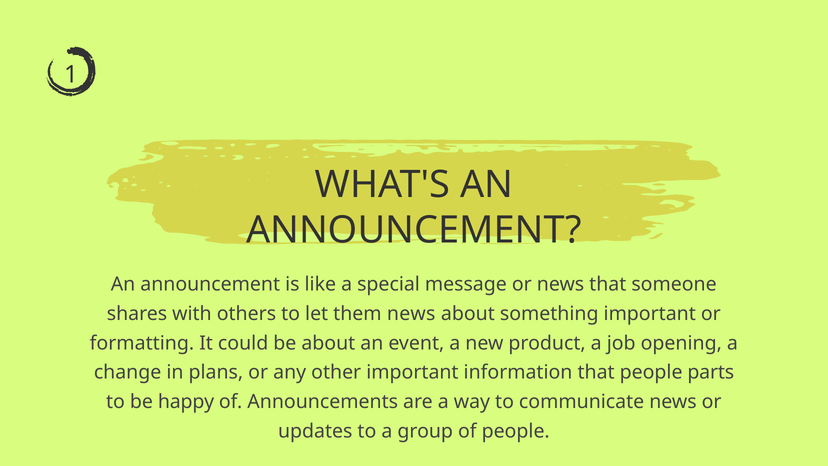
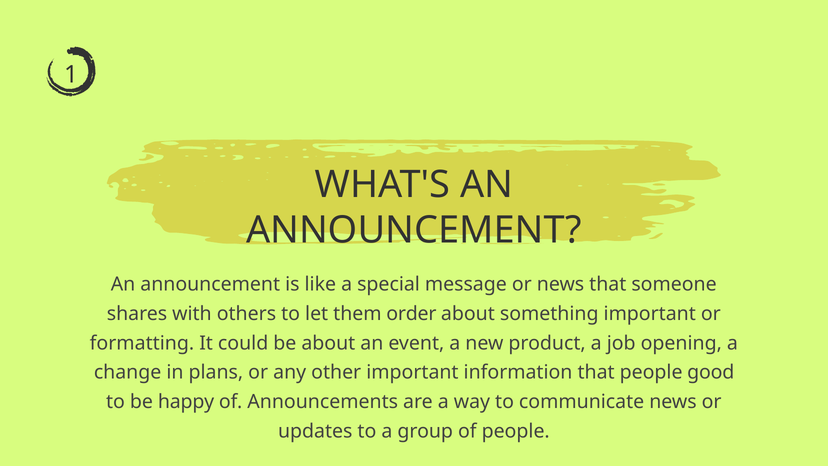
them news: news -> order
parts: parts -> good
